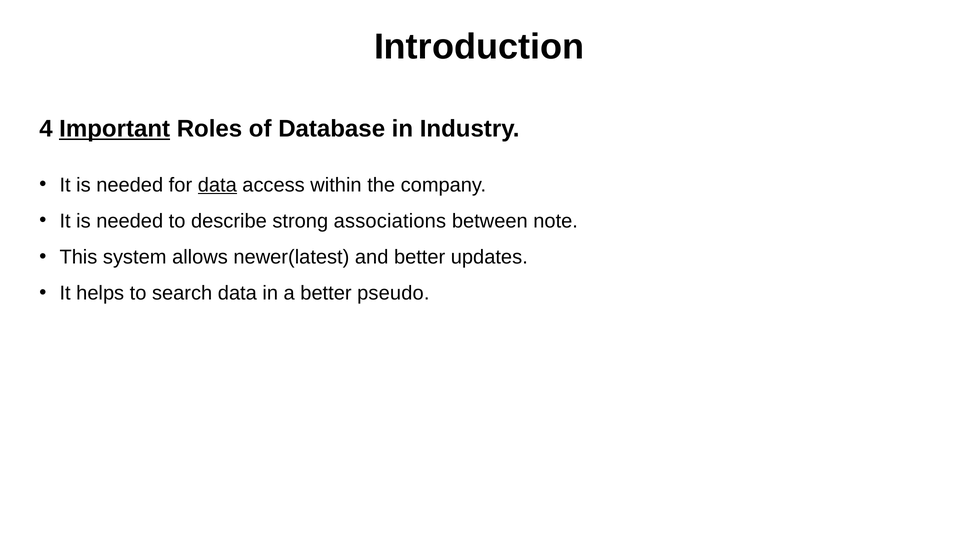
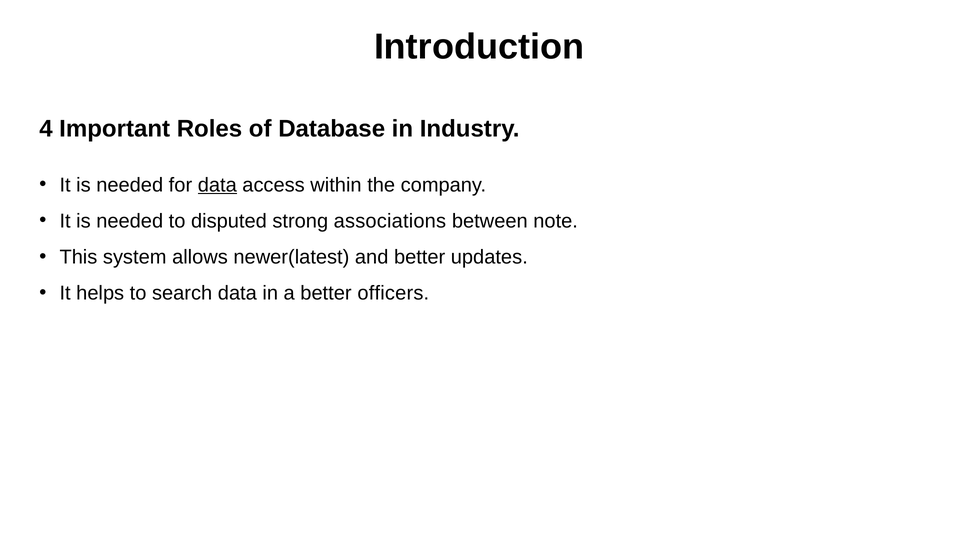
Important underline: present -> none
describe: describe -> disputed
pseudo: pseudo -> officers
